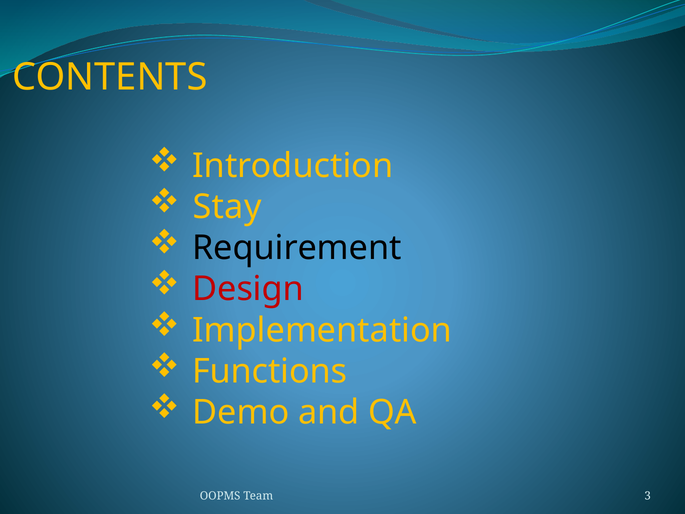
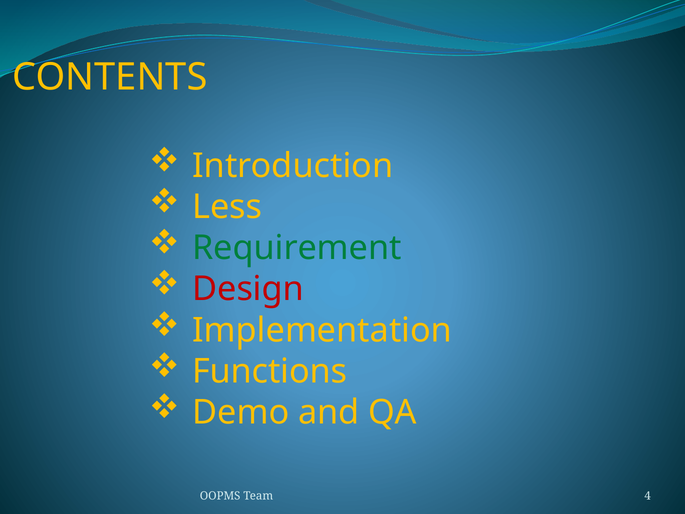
Stay: Stay -> Less
Requirement colour: black -> green
3: 3 -> 4
